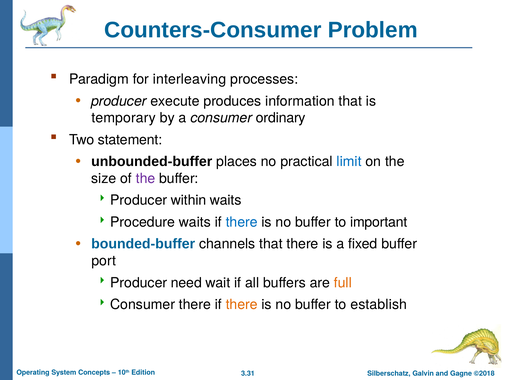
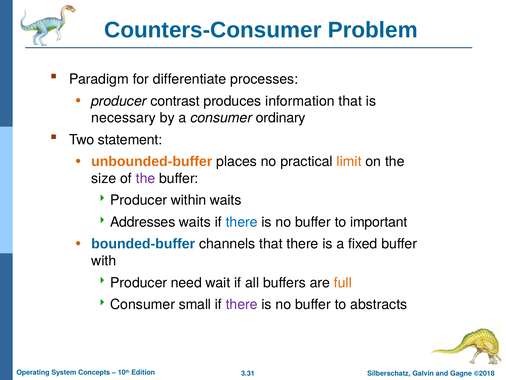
interleaving: interleaving -> differentiate
execute: execute -> contrast
temporary: temporary -> necessary
unbounded-buffer colour: black -> orange
limit colour: blue -> orange
Procedure: Procedure -> Addresses
port: port -> with
Consumer there: there -> small
there at (242, 304) colour: orange -> purple
establish: establish -> abstracts
